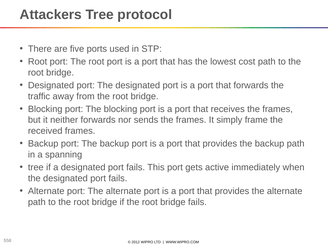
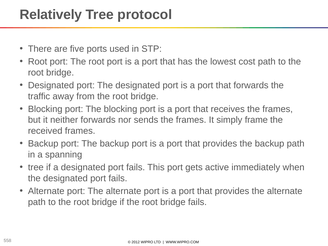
Attackers: Attackers -> Relatively
